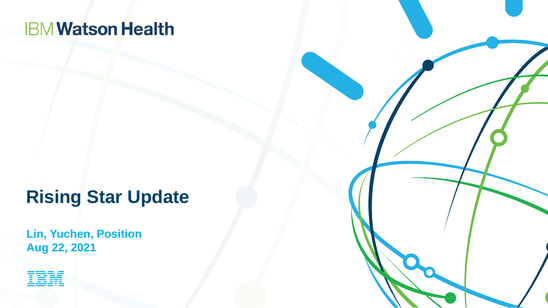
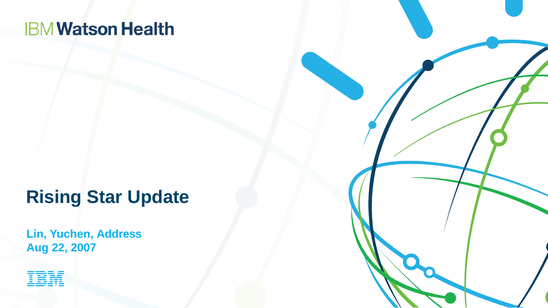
Position: Position -> Address
2021: 2021 -> 2007
